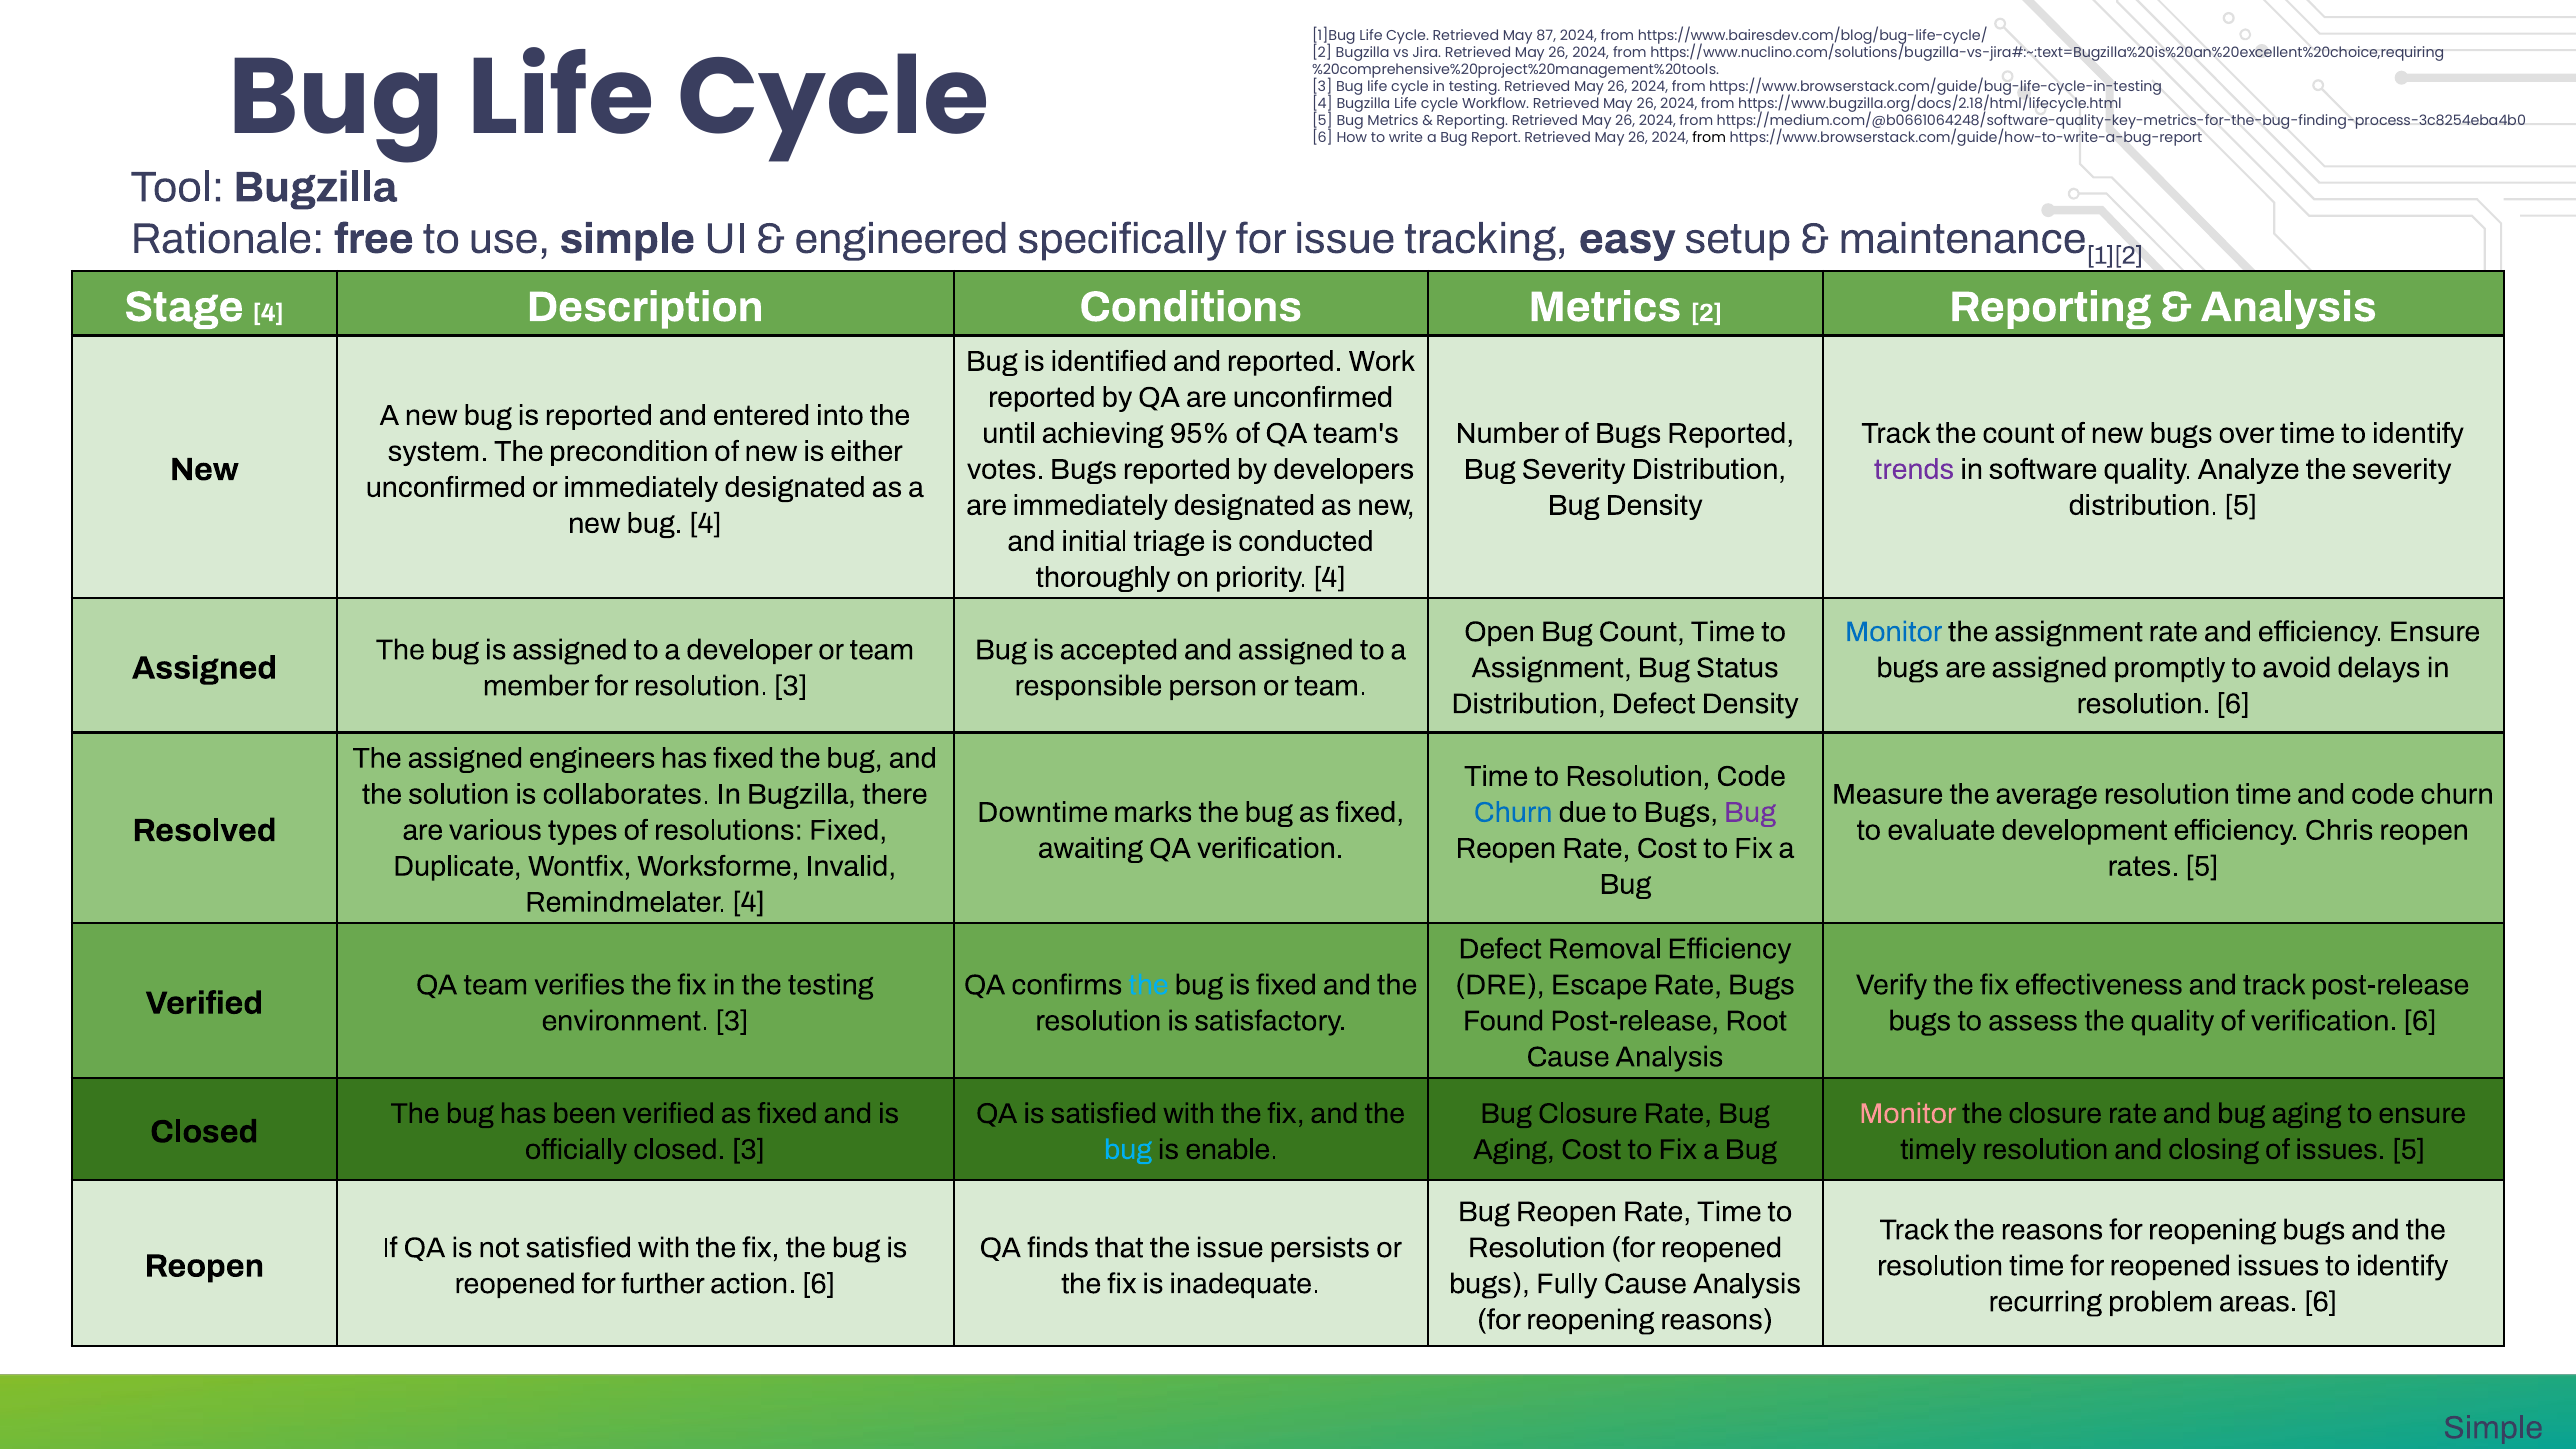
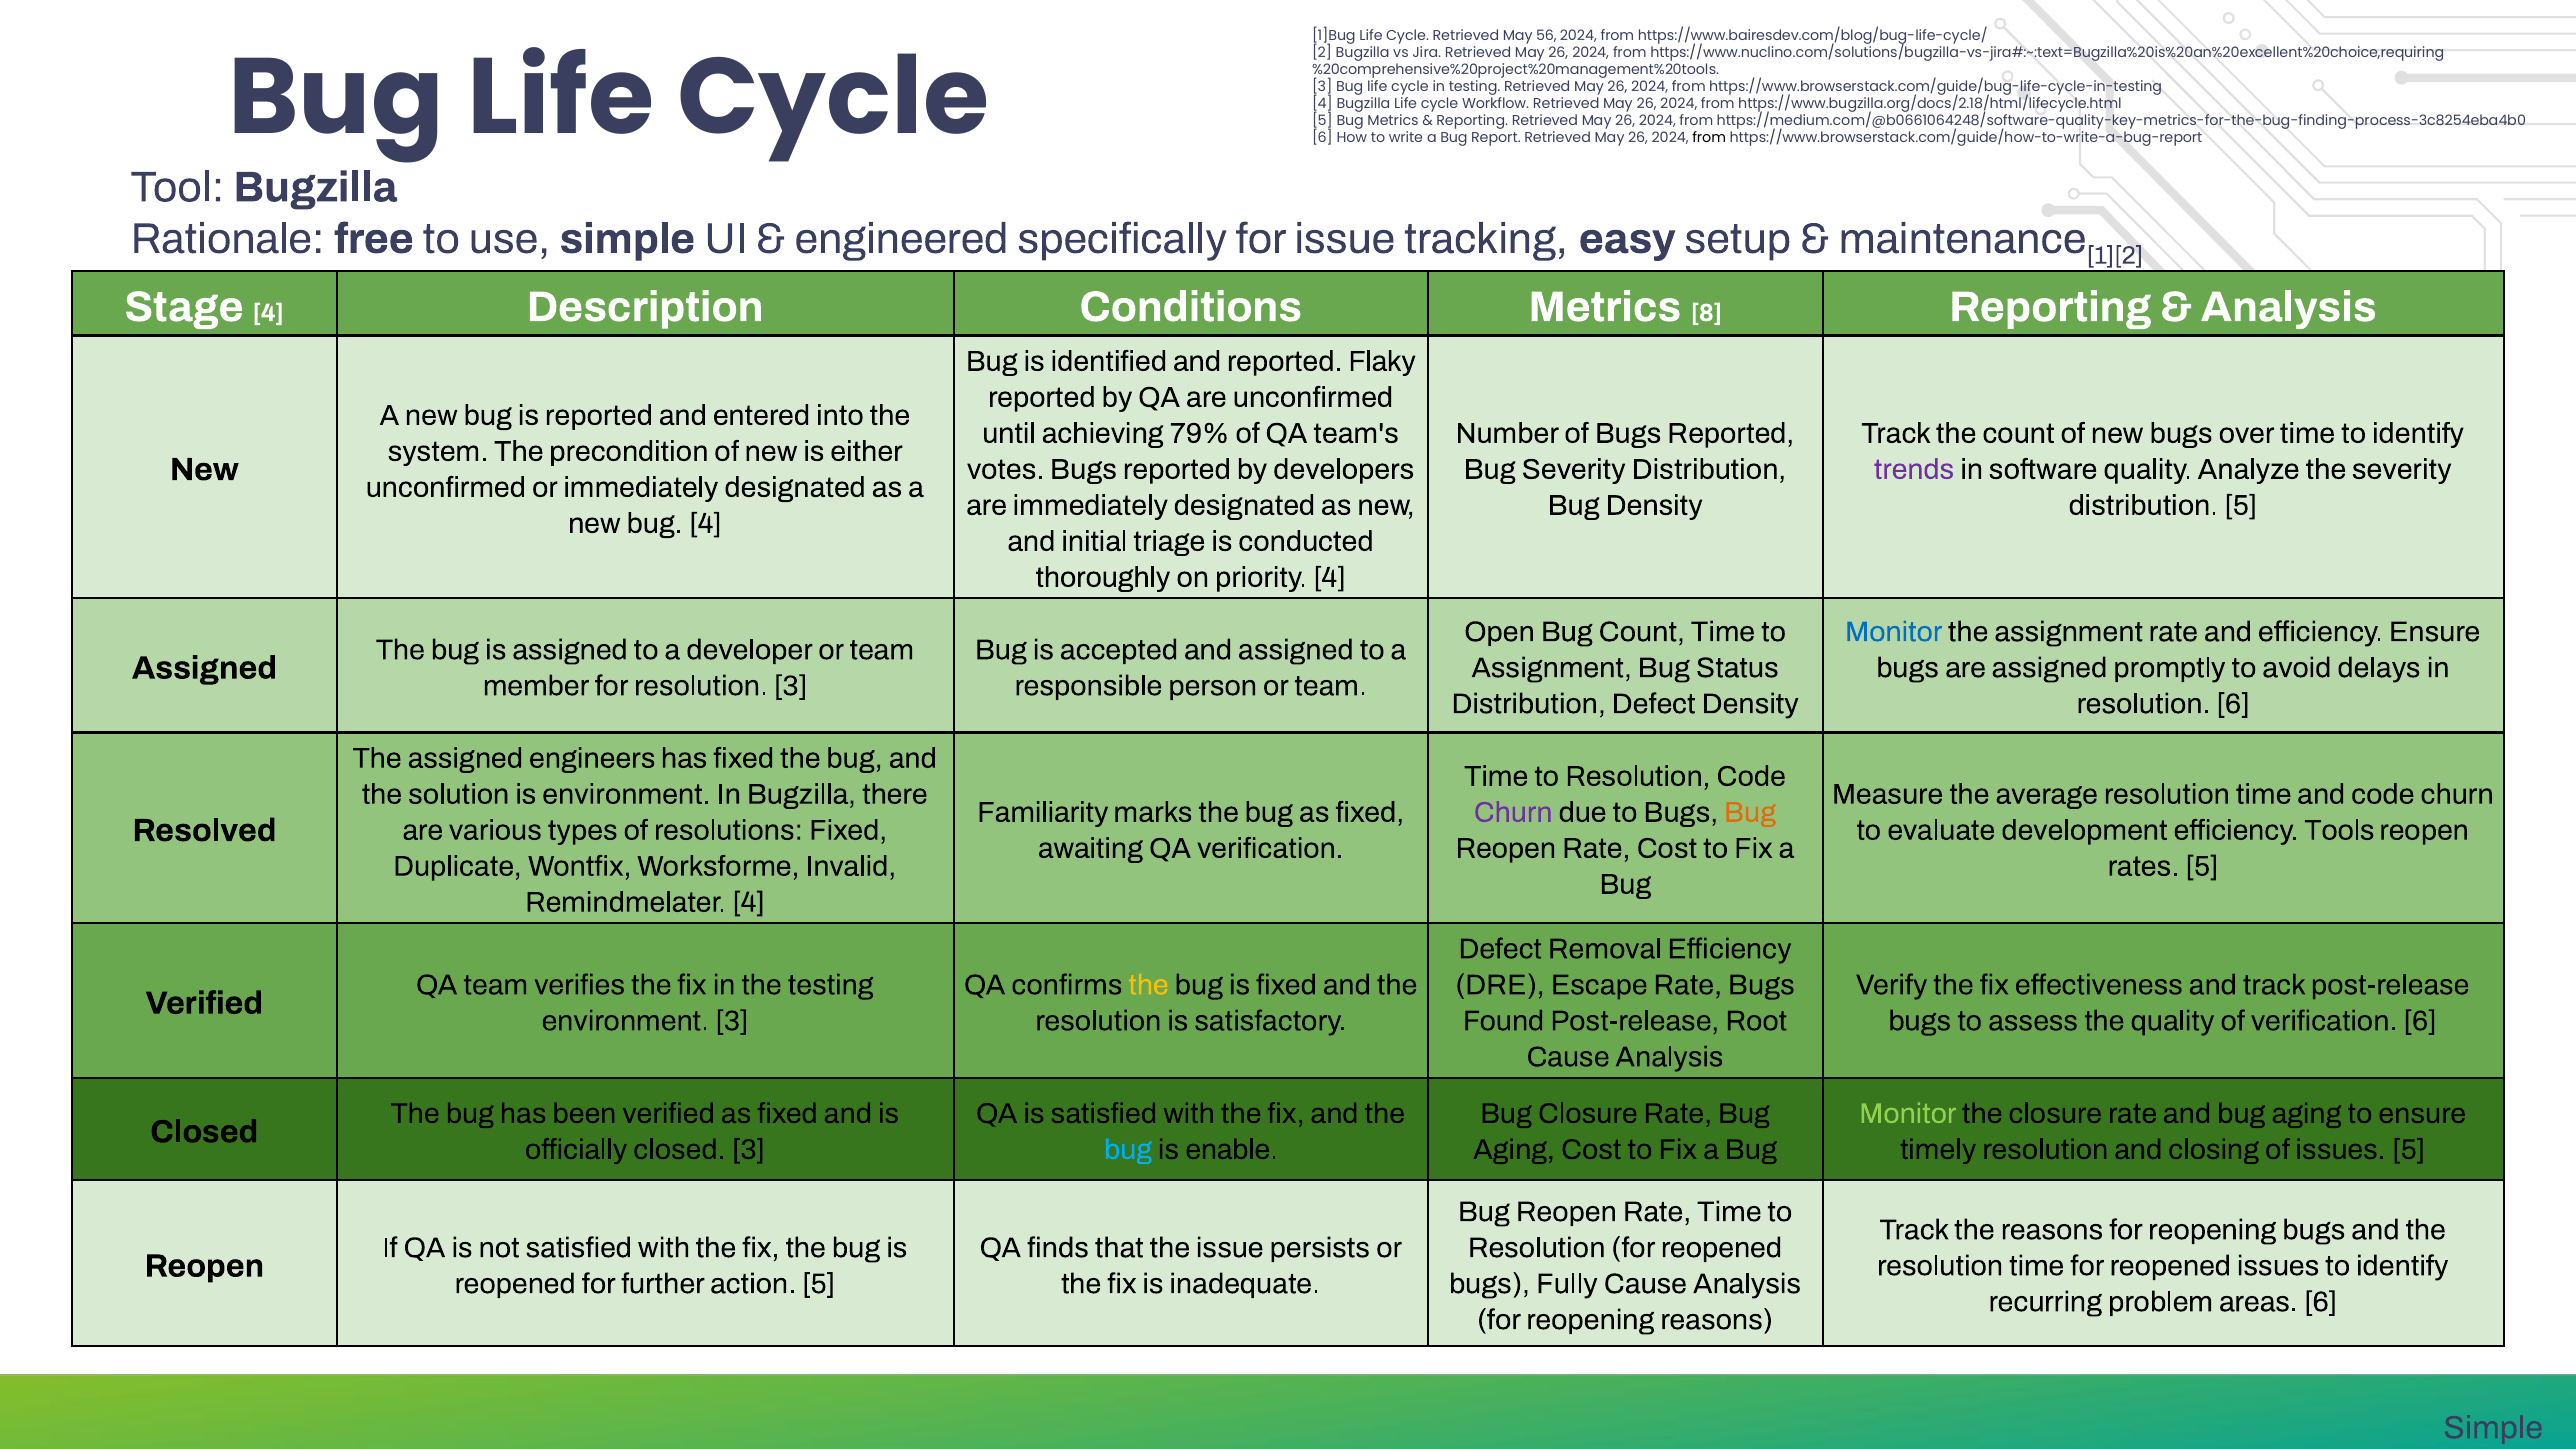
87: 87 -> 56
Metrics 2: 2 -> 8
Work: Work -> Flaky
95%: 95% -> 79%
is collaborates: collaborates -> environment
Downtime: Downtime -> Familiarity
Churn at (1513, 812) colour: blue -> purple
Bug at (1750, 812) colour: purple -> orange
Chris: Chris -> Tools
the at (1149, 985) colour: light blue -> yellow
Monitor at (1908, 1114) colour: pink -> light green
action 6: 6 -> 5
